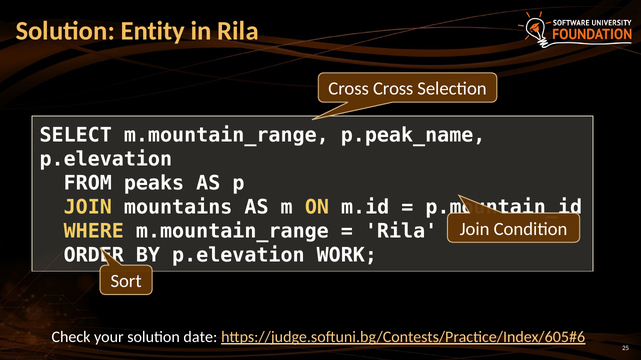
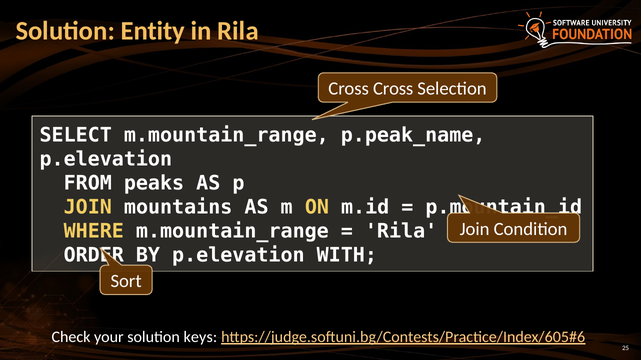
WORK: WORK -> WITH
date: date -> keys
